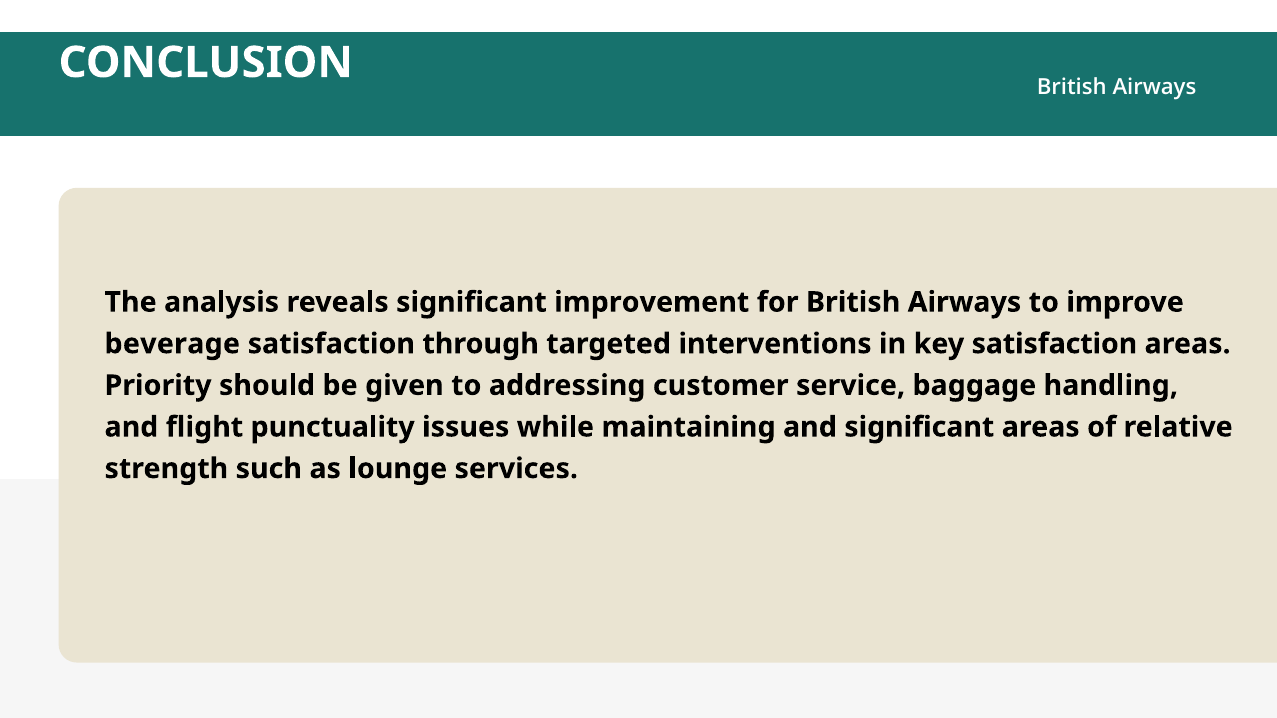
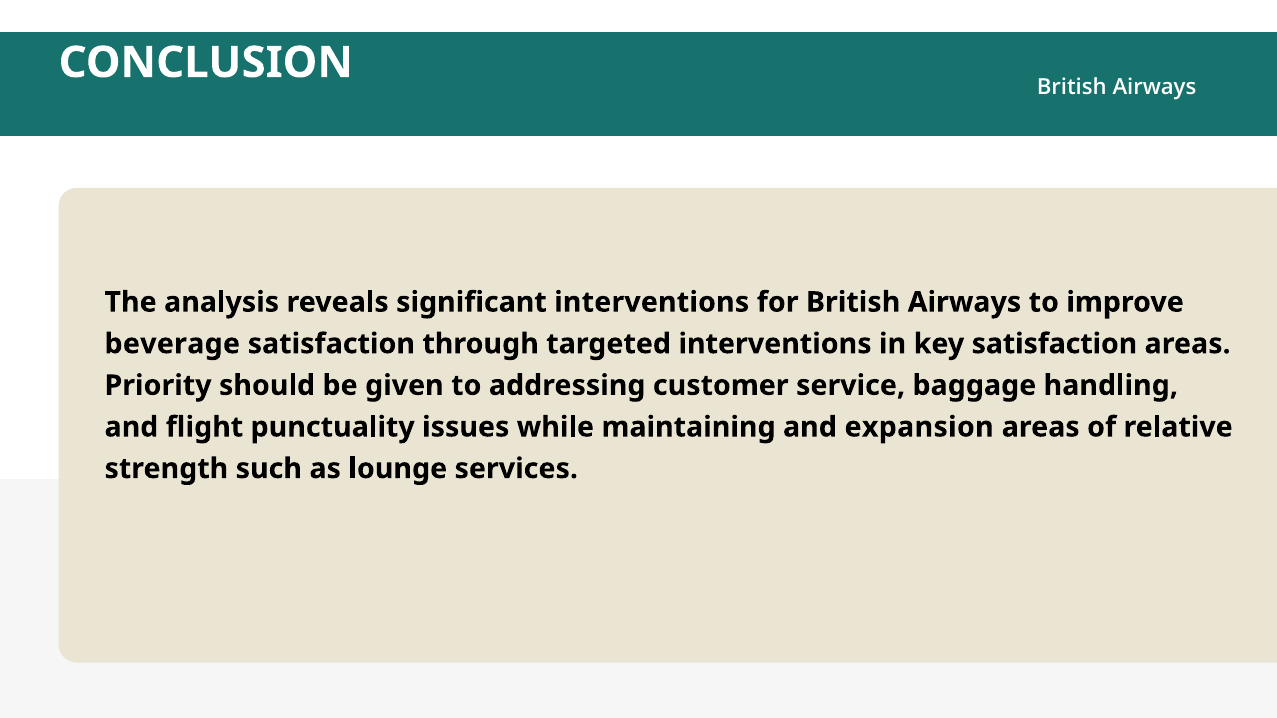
significant improvement: improvement -> interventions
and significant: significant -> expansion
